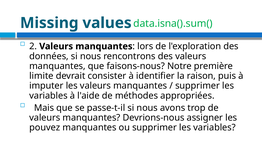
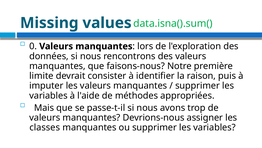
2: 2 -> 0
pouvez: pouvez -> classes
